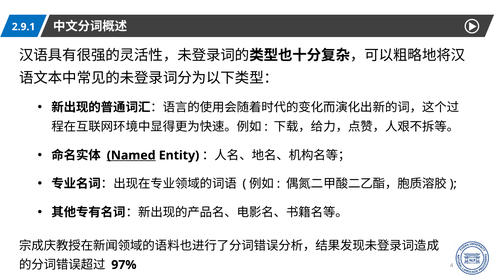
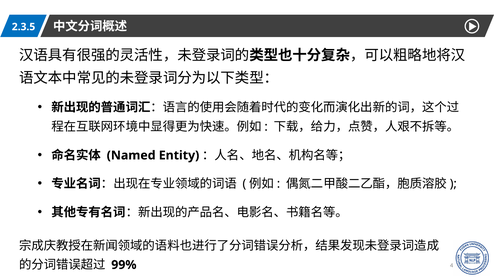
2.9.1: 2.9.1 -> 2.3.5
Named underline: present -> none
97%: 97% -> 99%
